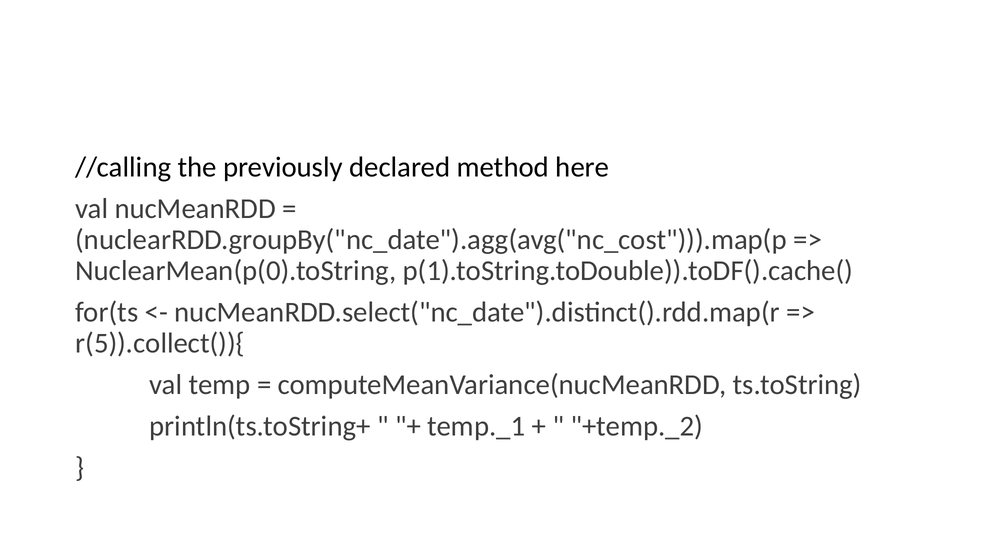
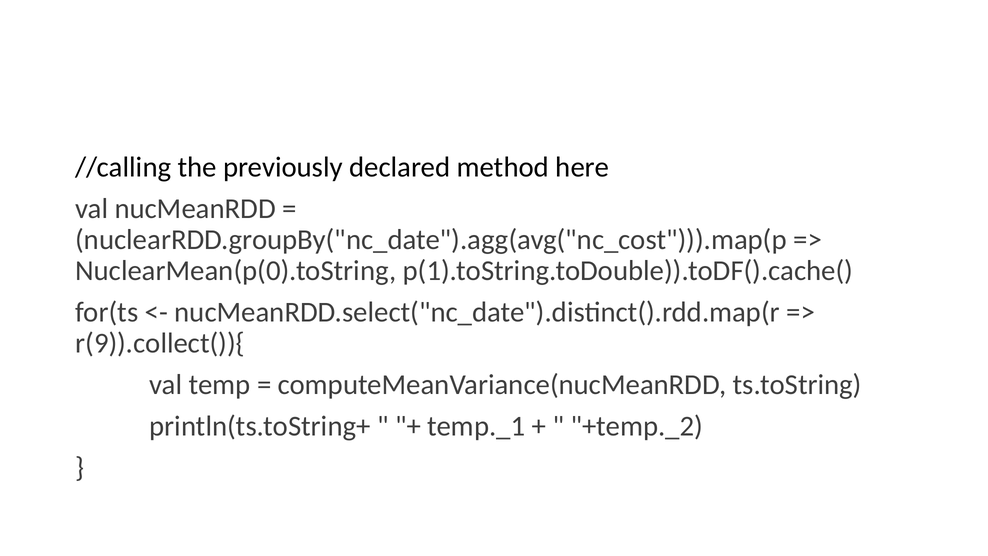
r(5)).collect()){: r(5)).collect()){ -> r(9)).collect()){
